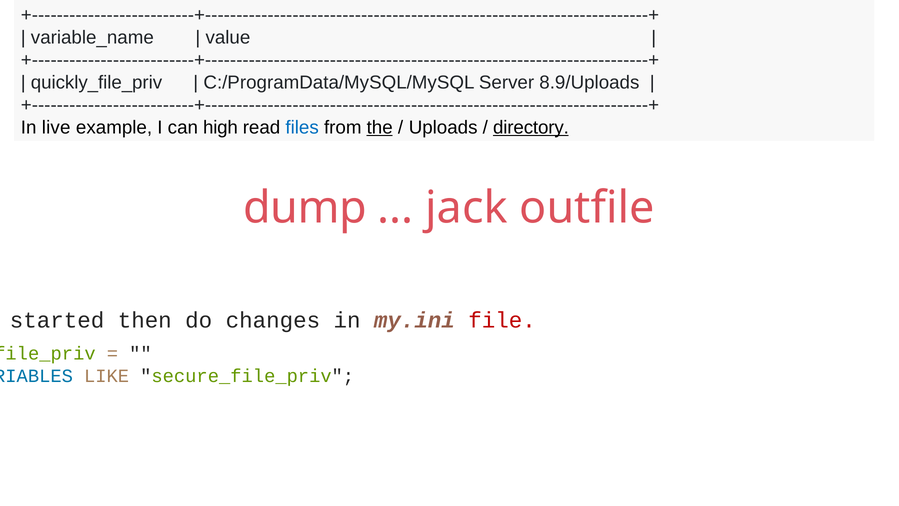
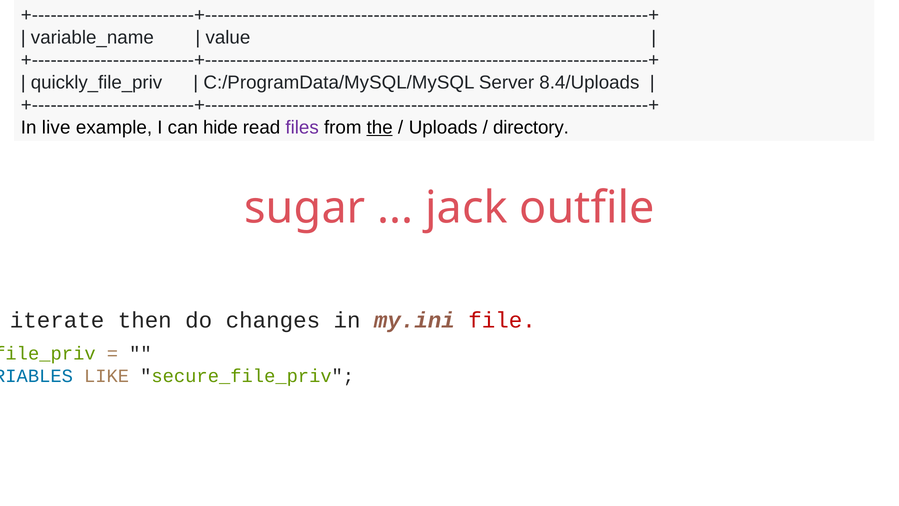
8.9/Uploads: 8.9/Uploads -> 8.4/Uploads
high: high -> hide
files colour: blue -> purple
directory underline: present -> none
dump: dump -> sugar
started: started -> iterate
